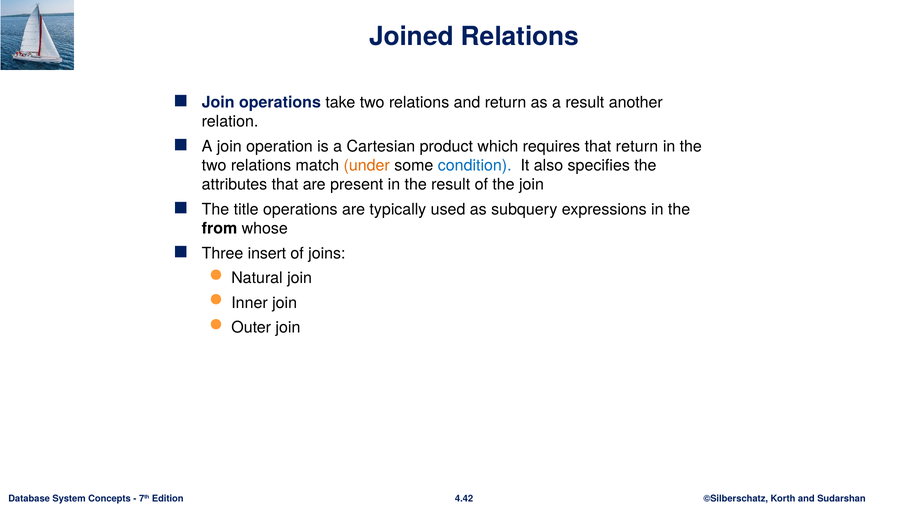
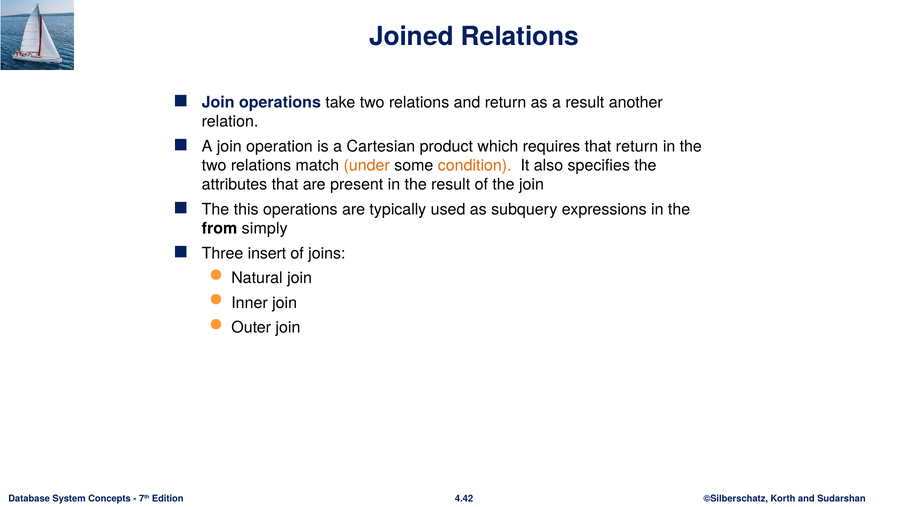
condition colour: blue -> orange
title: title -> this
whose: whose -> simply
